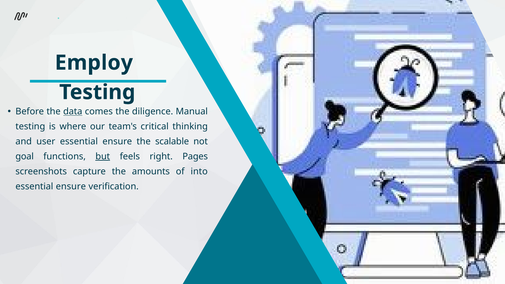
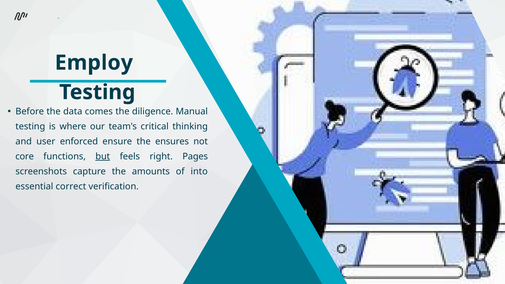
data underline: present -> none
user essential: essential -> enforced
scalable: scalable -> ensures
goal: goal -> core
ensure at (71, 186): ensure -> correct
